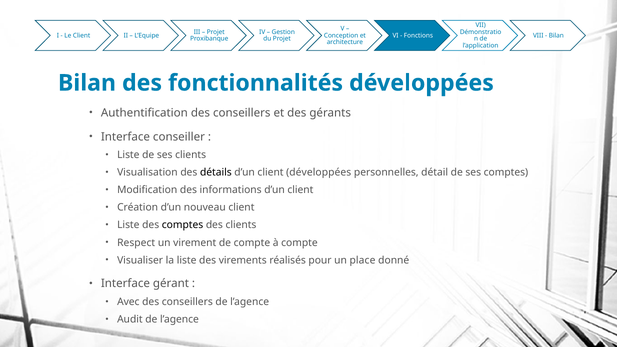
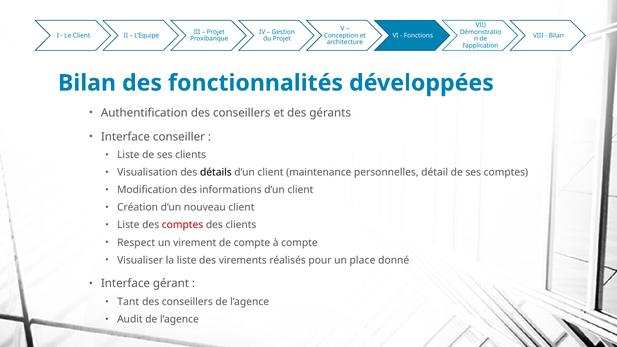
client développées: développées -> maintenance
comptes at (183, 225) colour: black -> red
Avec: Avec -> Tant
